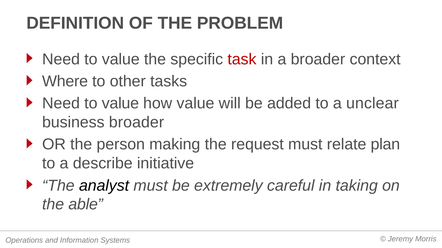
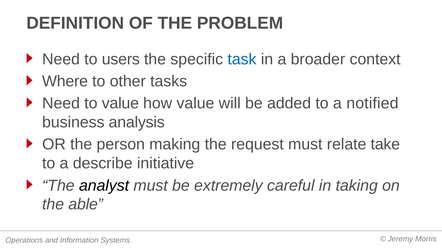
value at (121, 59): value -> users
task colour: red -> blue
unclear: unclear -> notified
business broader: broader -> analysis
plan: plan -> take
